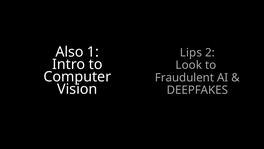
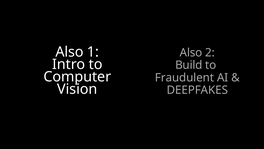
Lips at (191, 52): Lips -> Also
Look: Look -> Build
